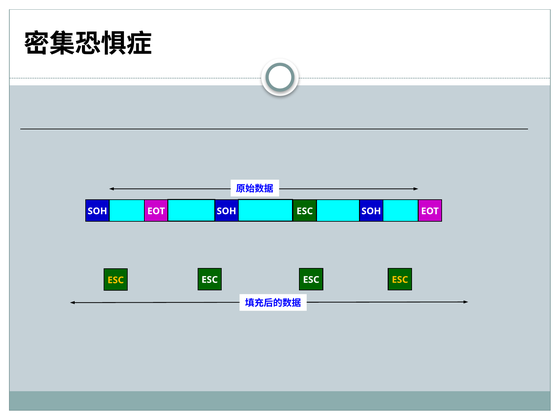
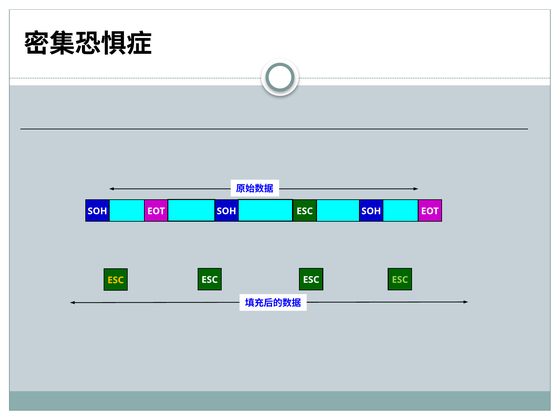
ESC at (400, 280) colour: yellow -> light green
